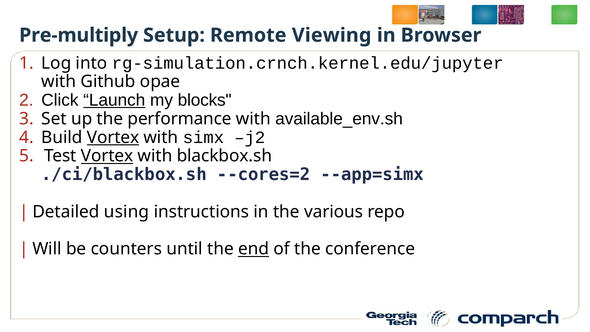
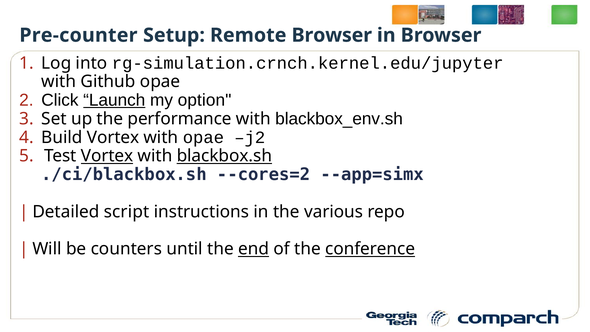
Pre-multiply: Pre-multiply -> Pre-counter
Remote Viewing: Viewing -> Browser
blocks: blocks -> option
available_env.sh: available_env.sh -> blackbox_env.sh
Vortex at (113, 137) underline: present -> none
with simx: simx -> opae
blackbox.sh underline: none -> present
using: using -> script
conference underline: none -> present
